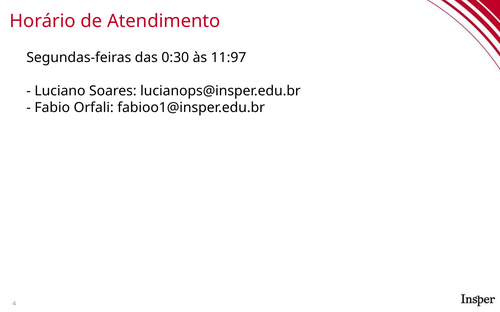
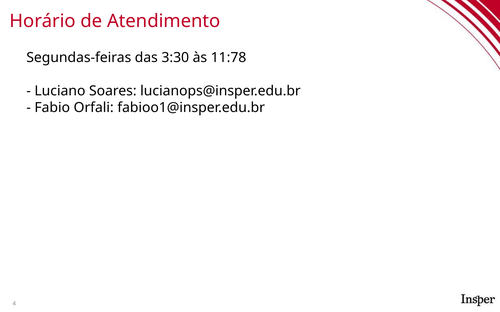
0:30: 0:30 -> 3:30
11:97: 11:97 -> 11:78
